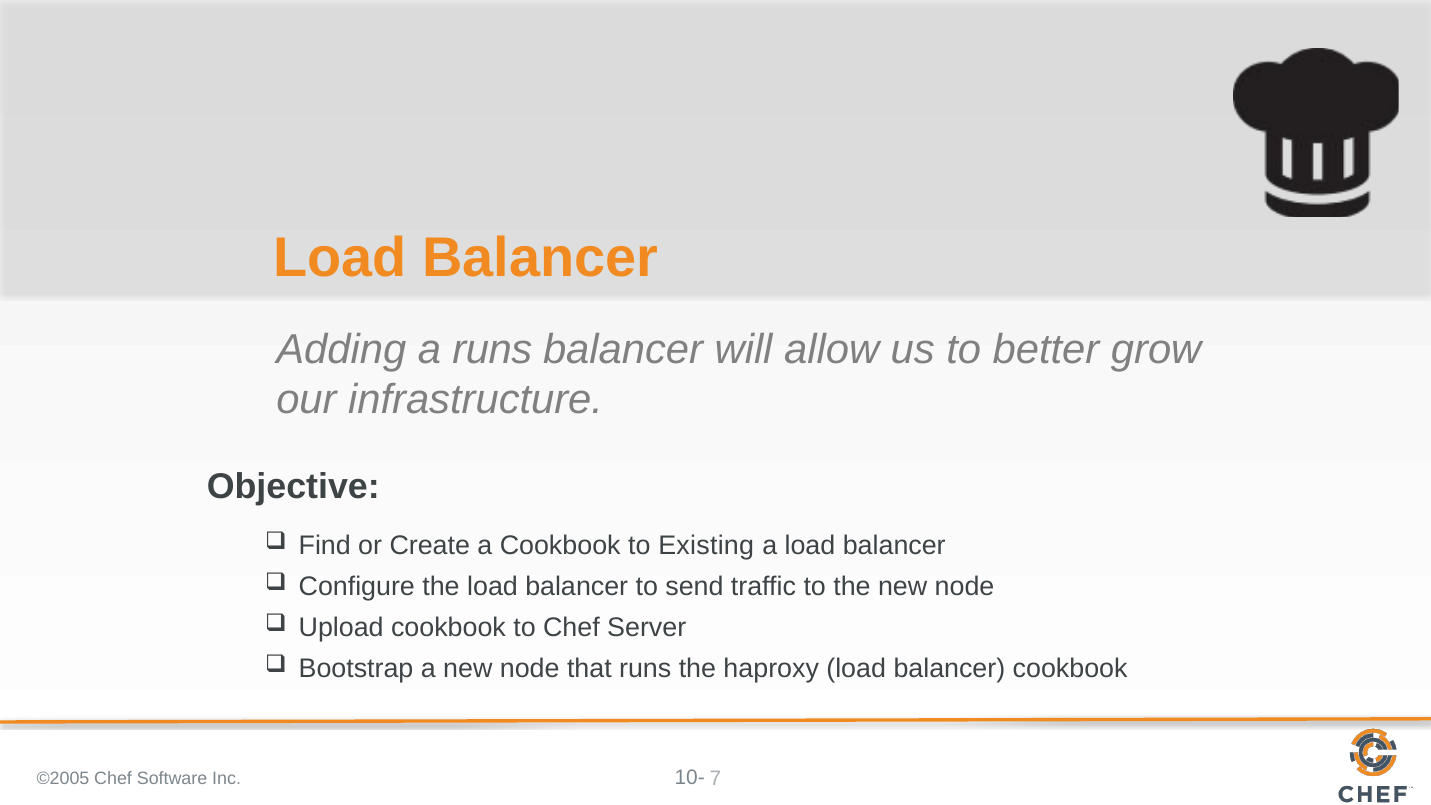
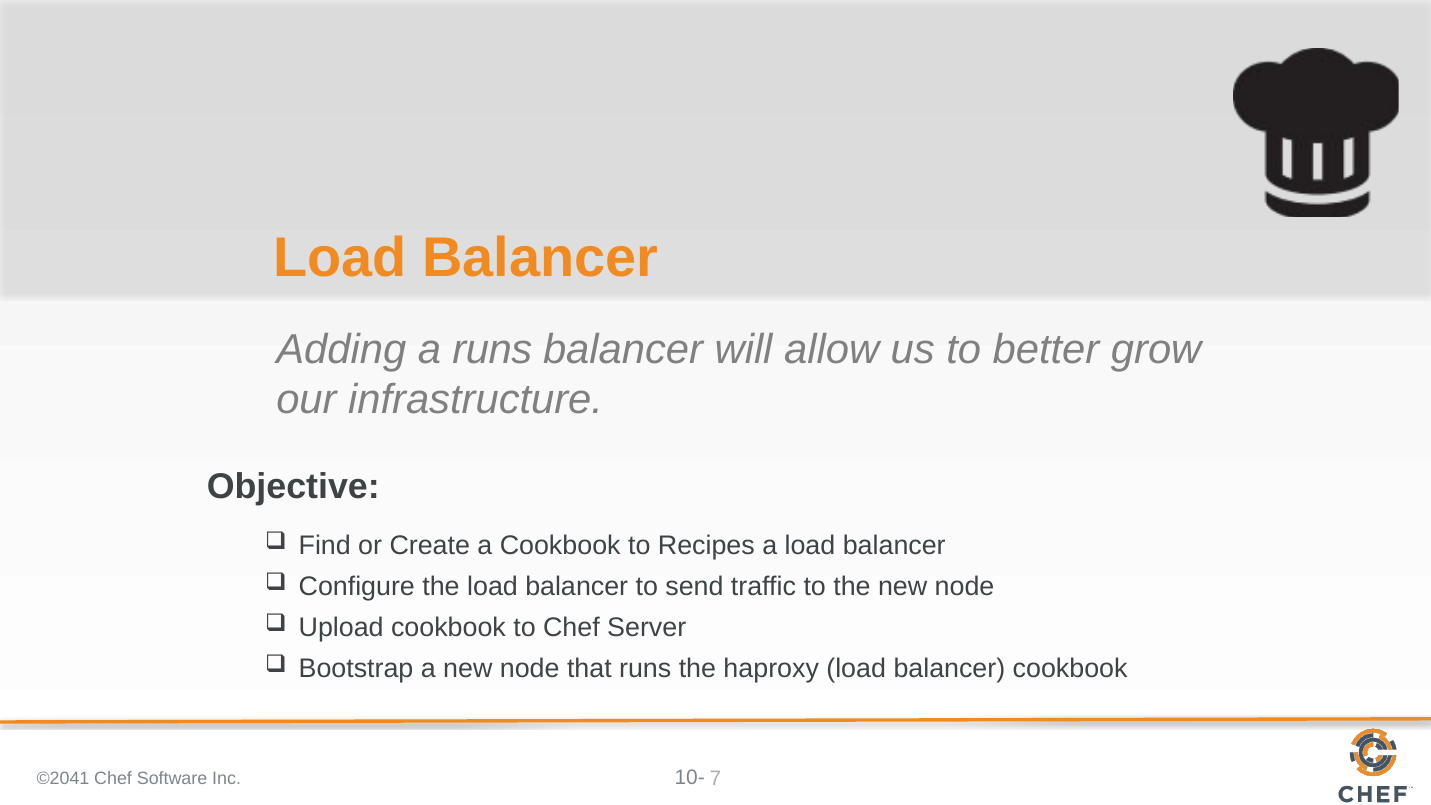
Existing: Existing -> Recipes
©2005: ©2005 -> ©2041
